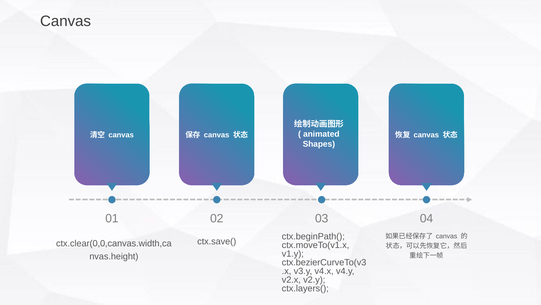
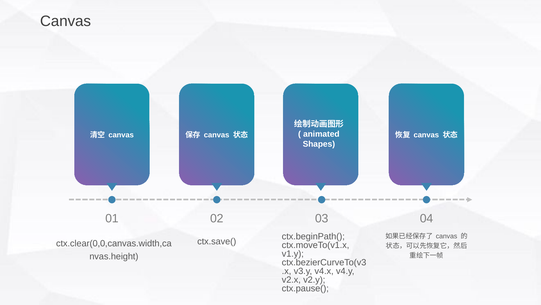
ctx.layers(: ctx.layers( -> ctx.pause(
